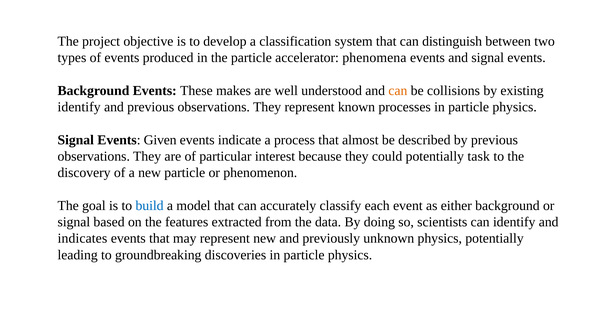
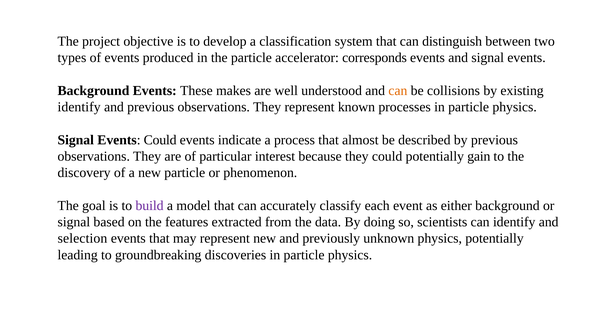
phenomena: phenomena -> corresponds
Events Given: Given -> Could
task: task -> gain
build colour: blue -> purple
indicates: indicates -> selection
